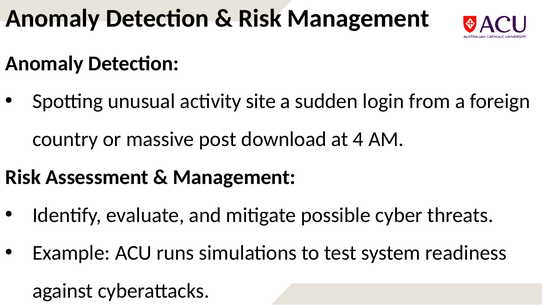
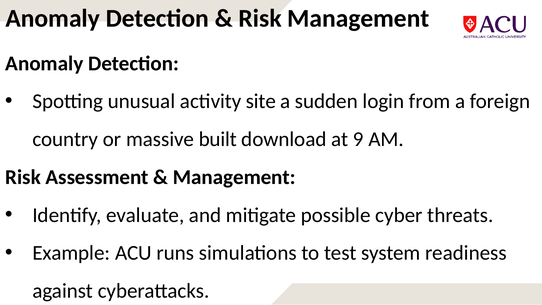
post: post -> built
4: 4 -> 9
